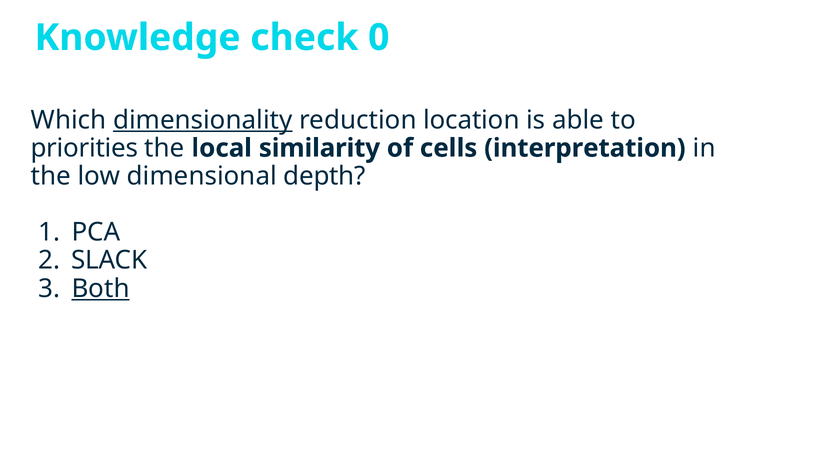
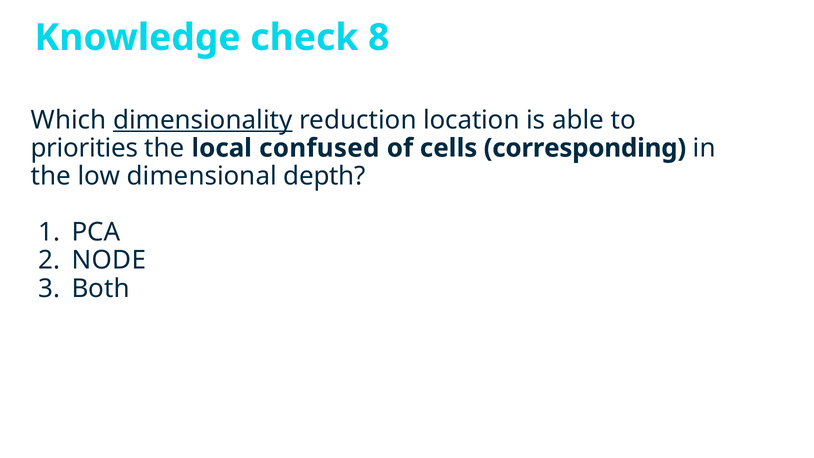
0: 0 -> 8
similarity: similarity -> confused
interpretation: interpretation -> corresponding
SLACK: SLACK -> NODE
Both underline: present -> none
